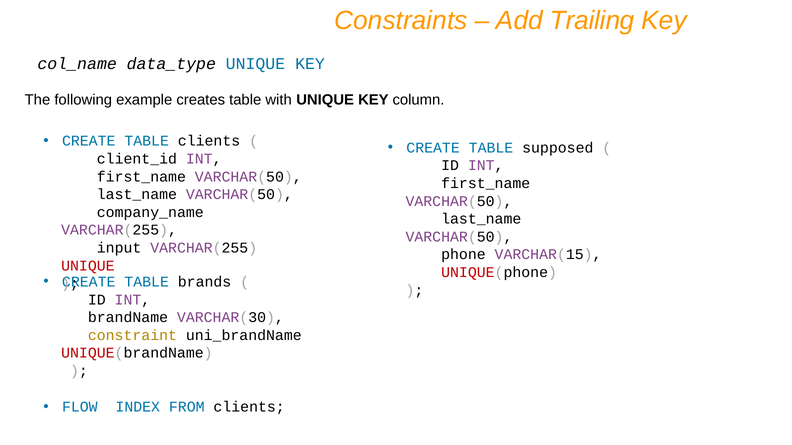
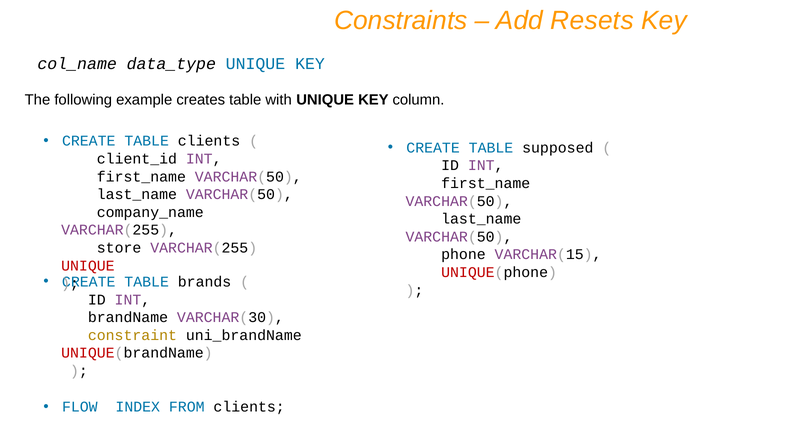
Trailing: Trailing -> Resets
input: input -> store
